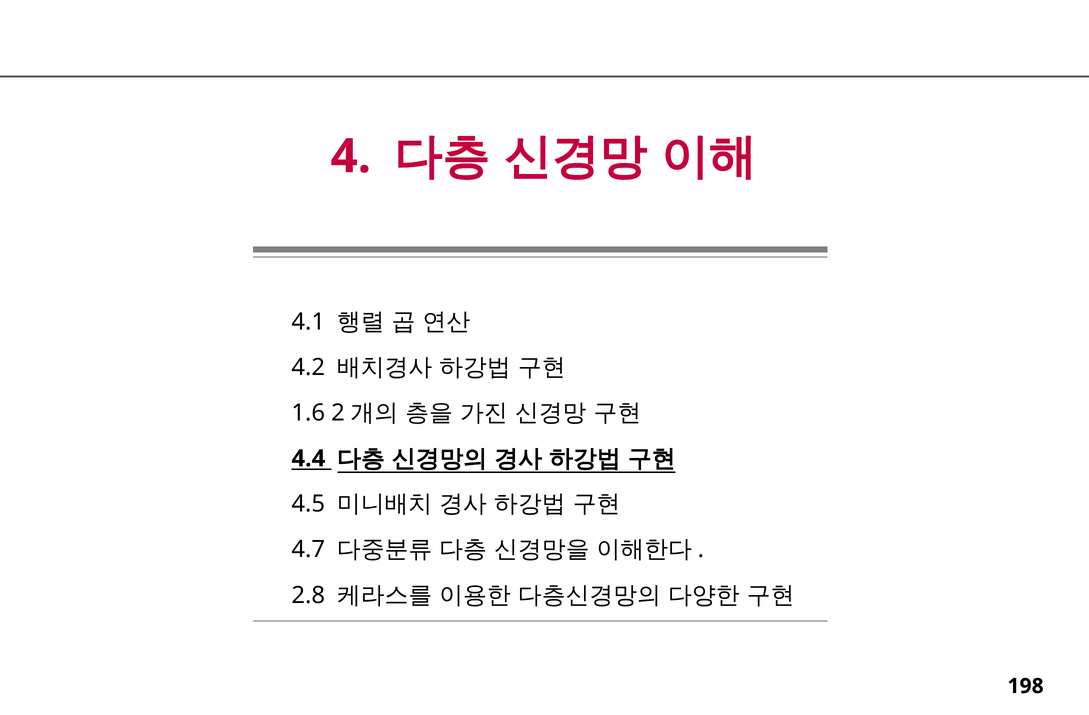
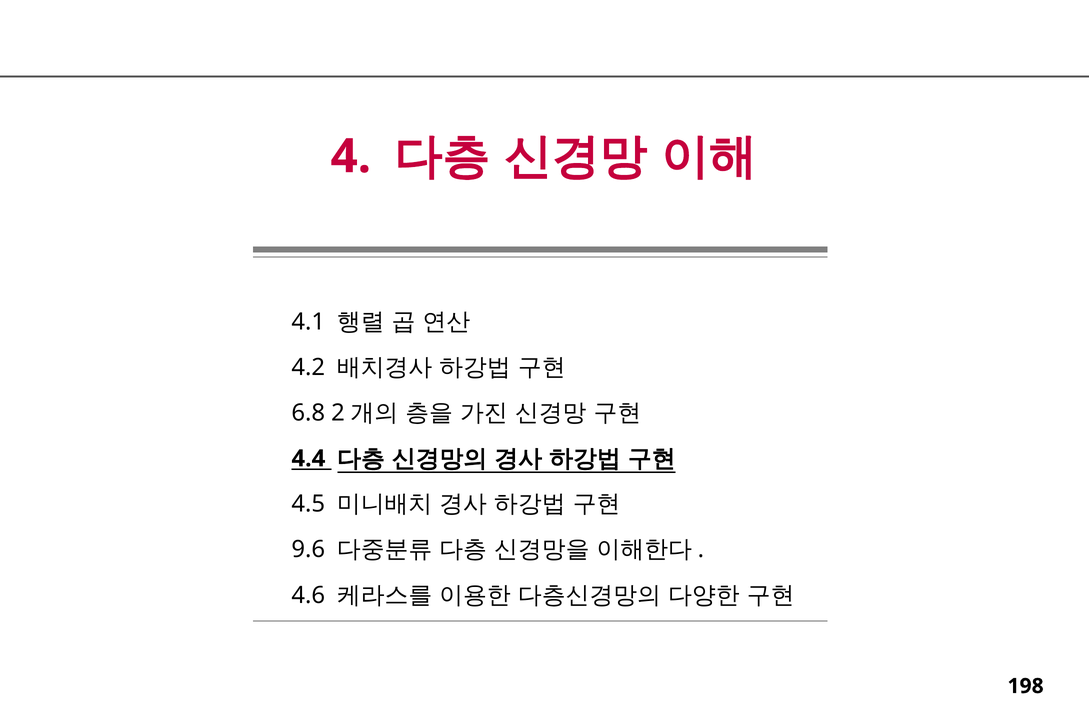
1.6: 1.6 -> 6.8
4.7: 4.7 -> 9.6
2.8: 2.8 -> 4.6
